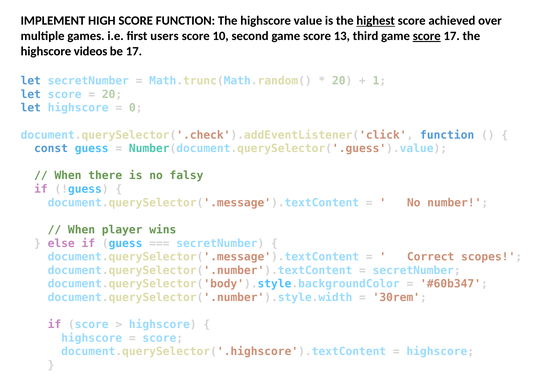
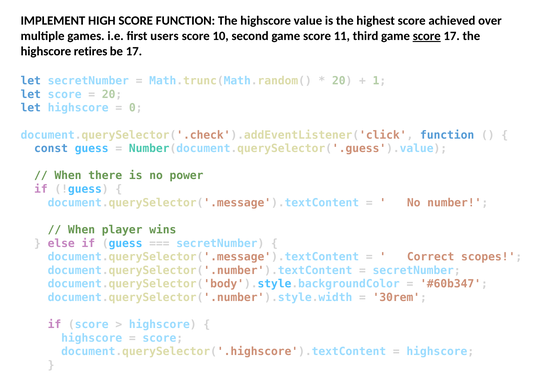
highest underline: present -> none
13: 13 -> 11
videos: videos -> retires
falsy: falsy -> power
